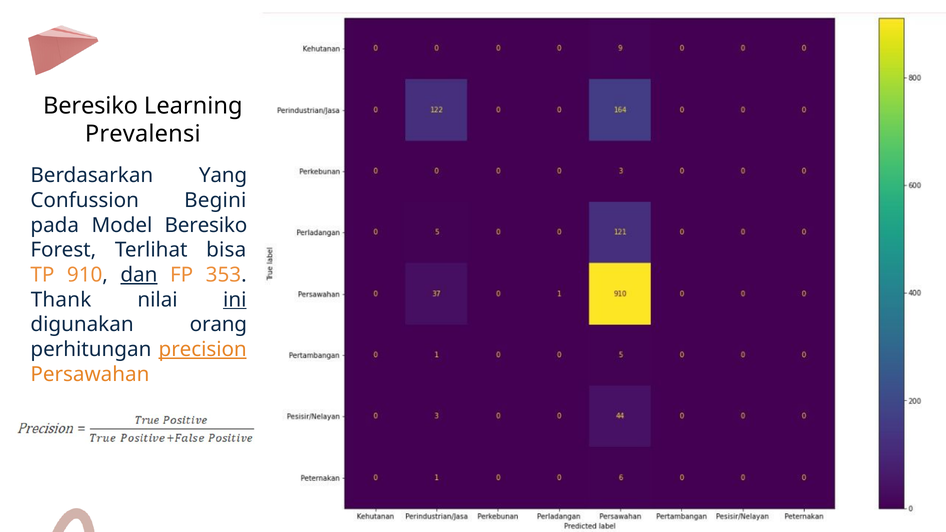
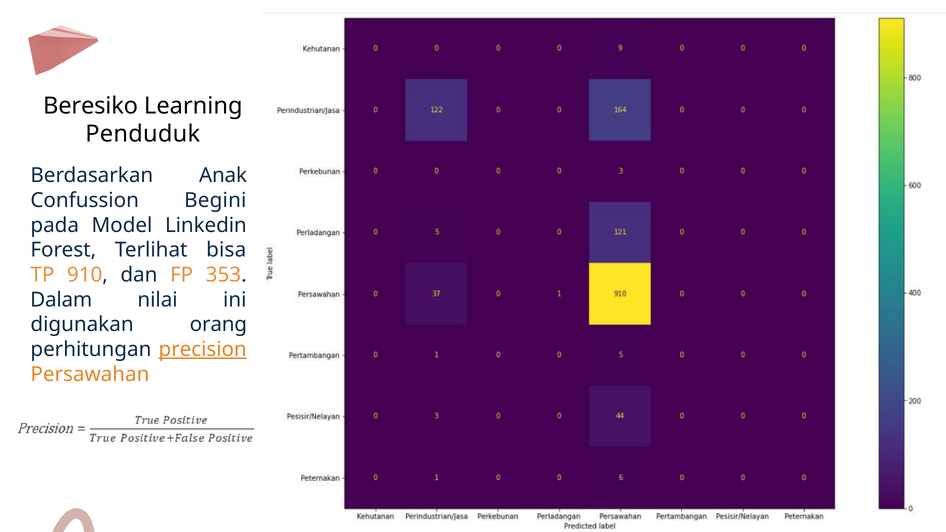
Prevalensi: Prevalensi -> Penduduk
Yang: Yang -> Anak
Model Beresiko: Beresiko -> Linkedin
dan underline: present -> none
Thank: Thank -> Dalam
ini underline: present -> none
